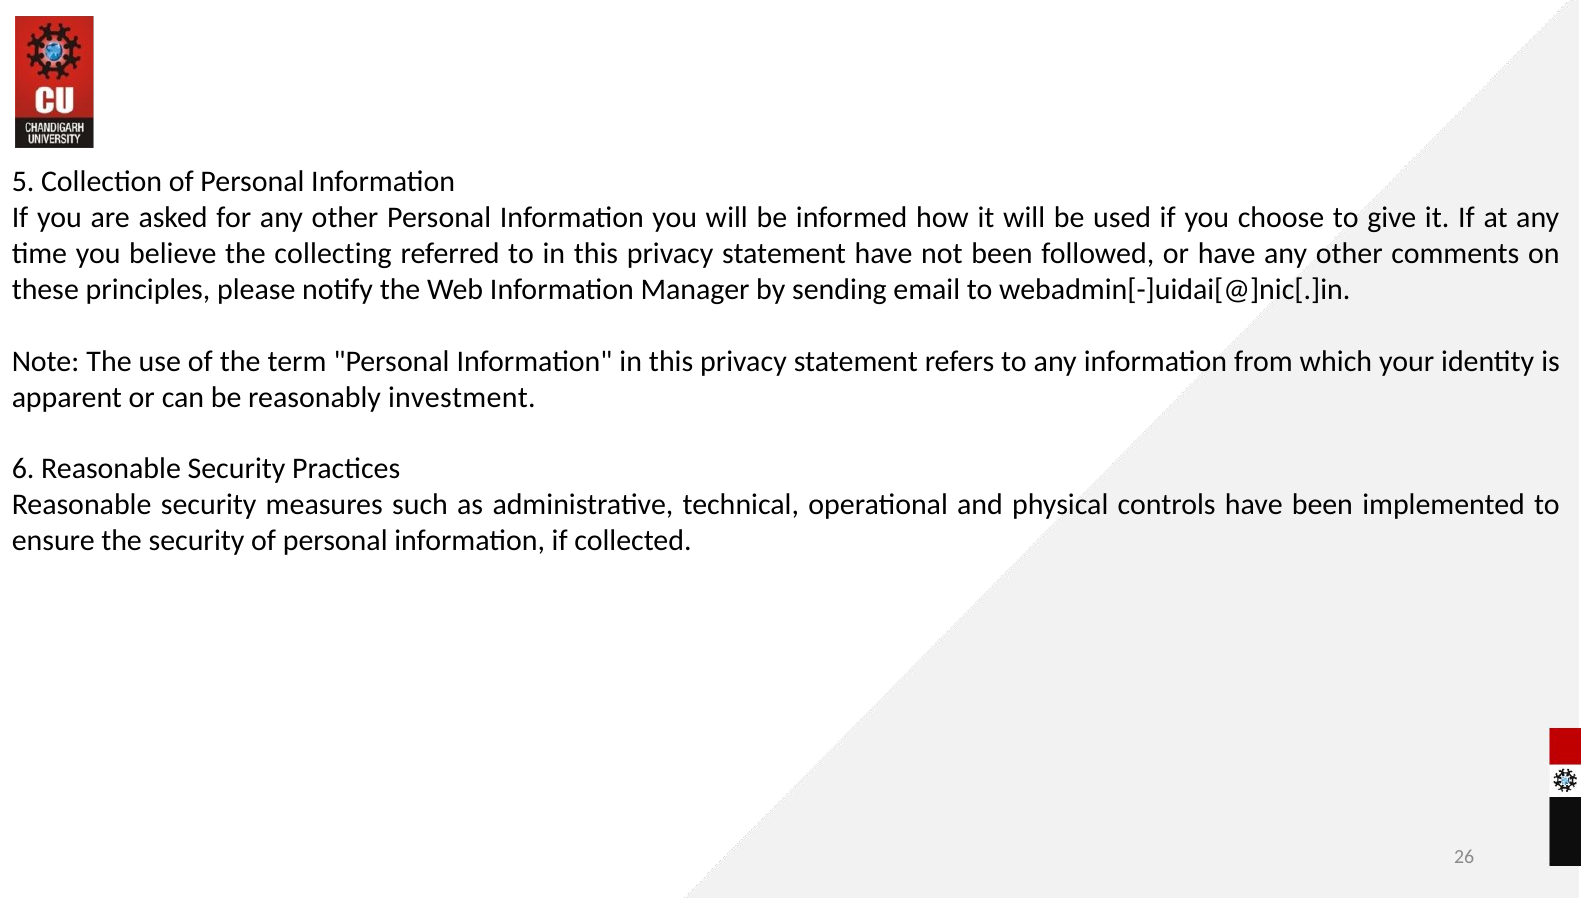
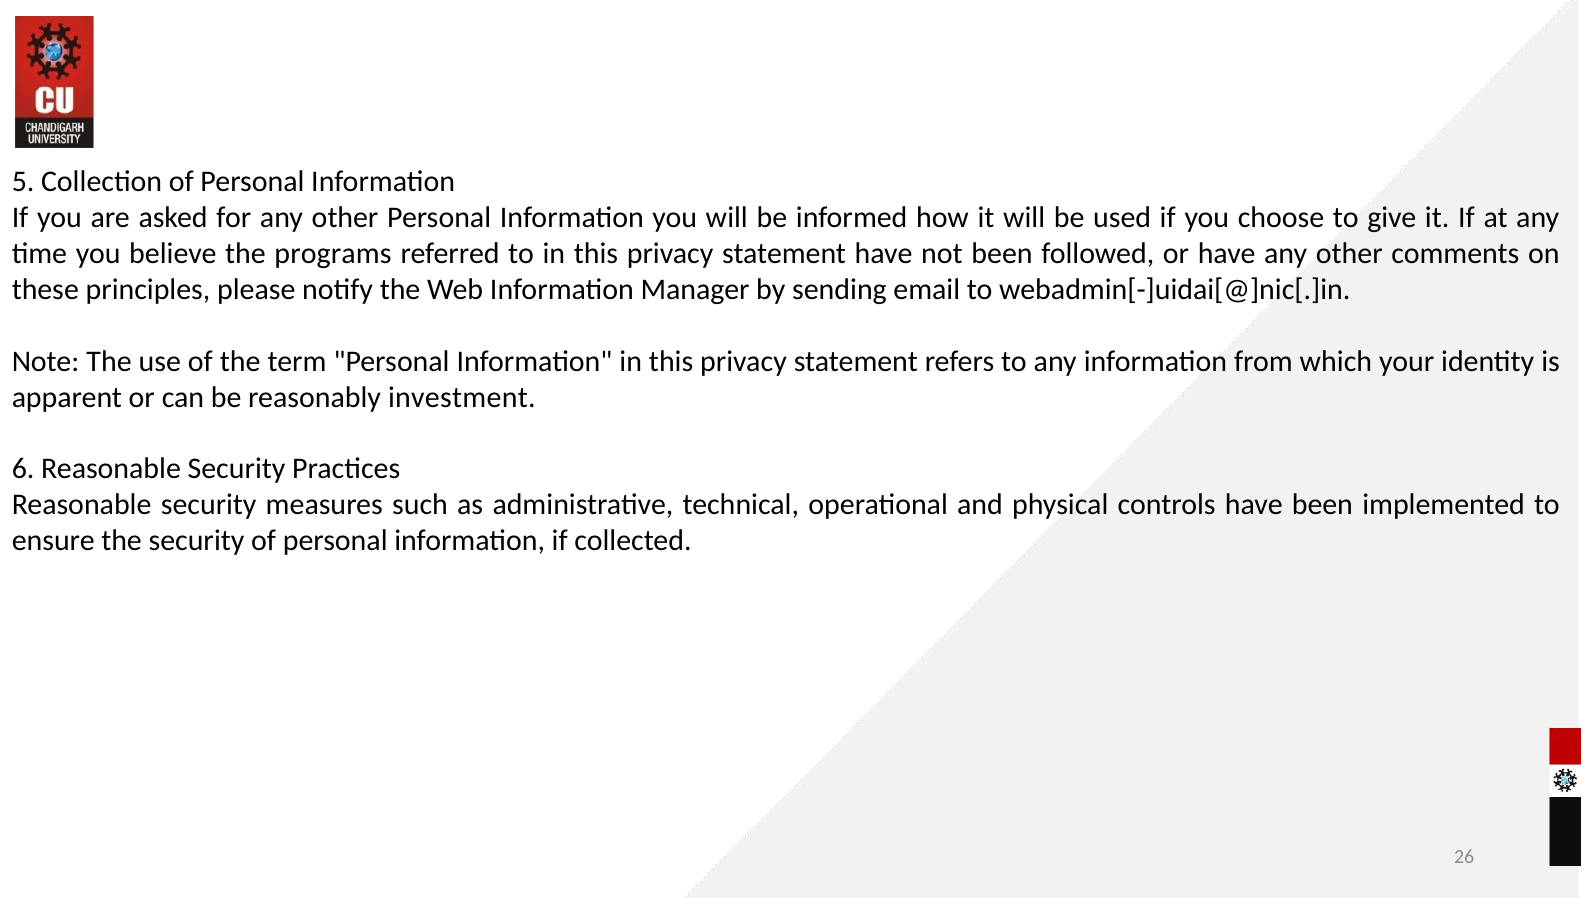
collecting: collecting -> programs
